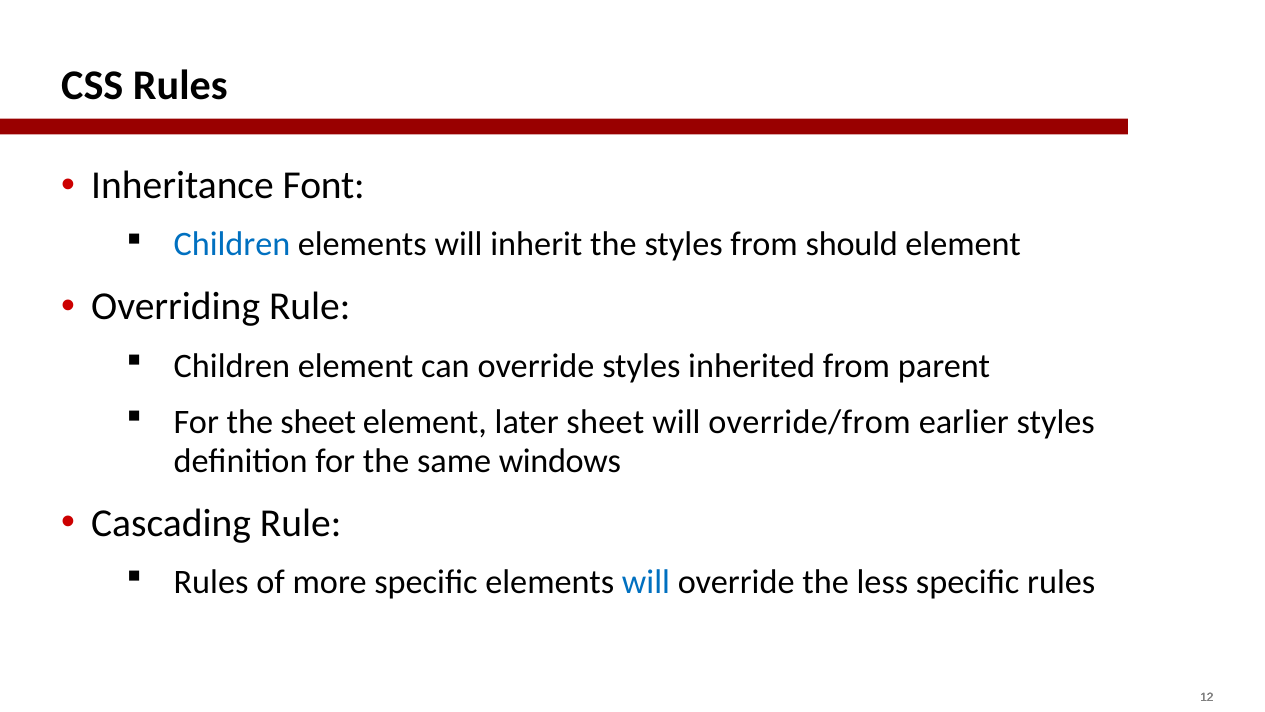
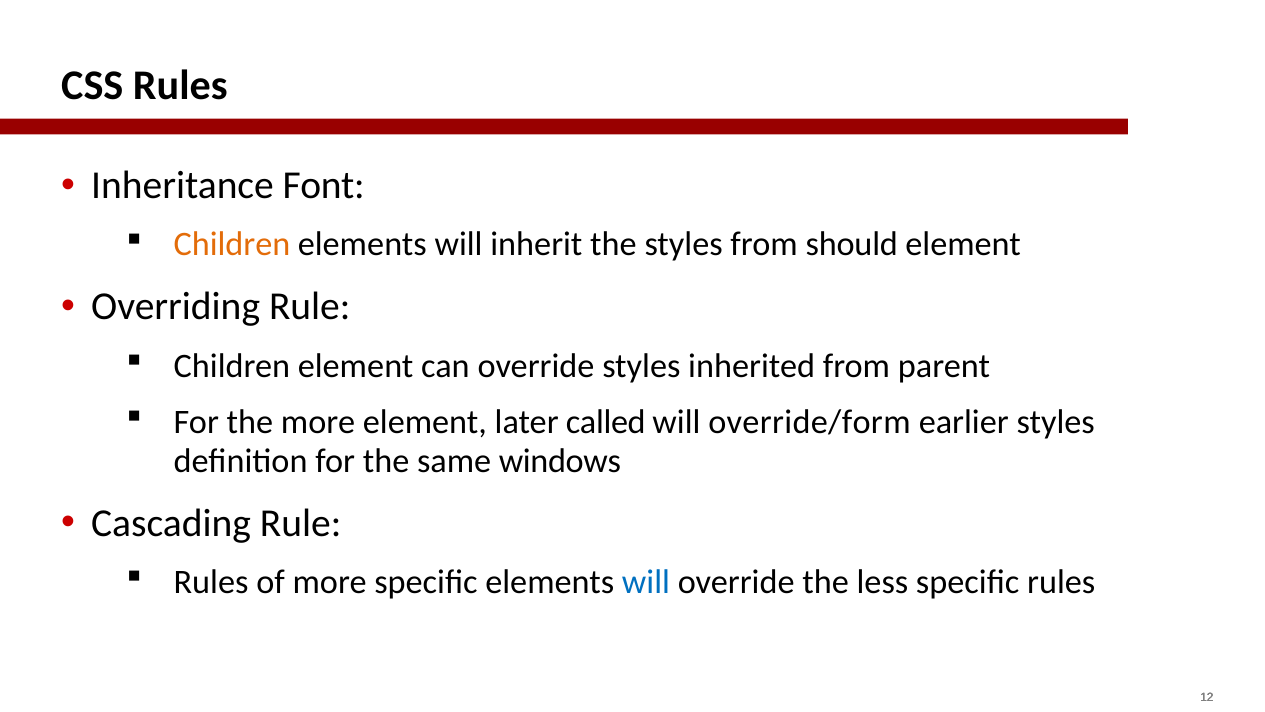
Children at (232, 245) colour: blue -> orange
the sheet: sheet -> more
later sheet: sheet -> called
override/from: override/from -> override/form
